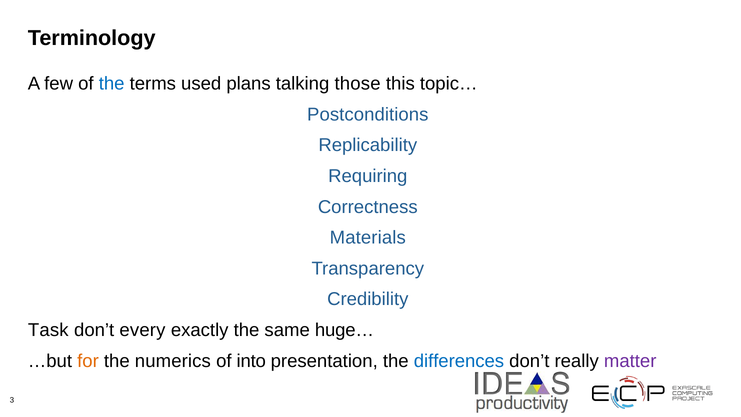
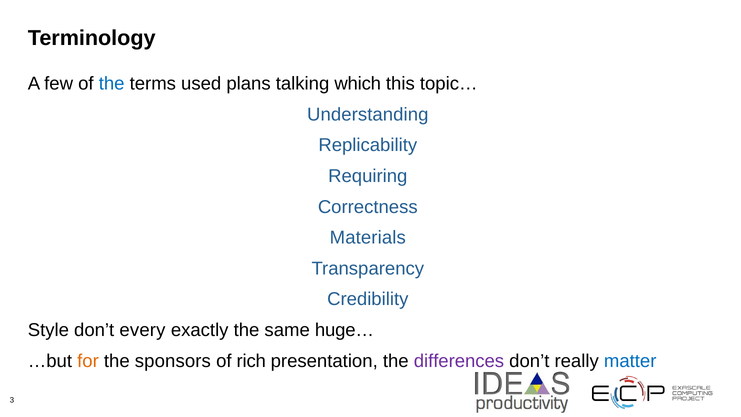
those: those -> which
Postconditions: Postconditions -> Understanding
Task: Task -> Style
numerics: numerics -> sponsors
into: into -> rich
differences colour: blue -> purple
matter colour: purple -> blue
